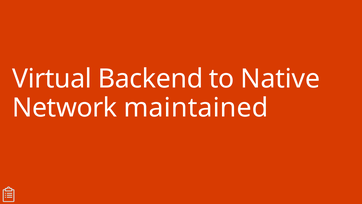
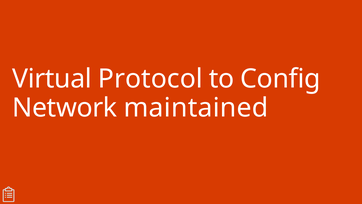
Backend: Backend -> Protocol
Native: Native -> Config
